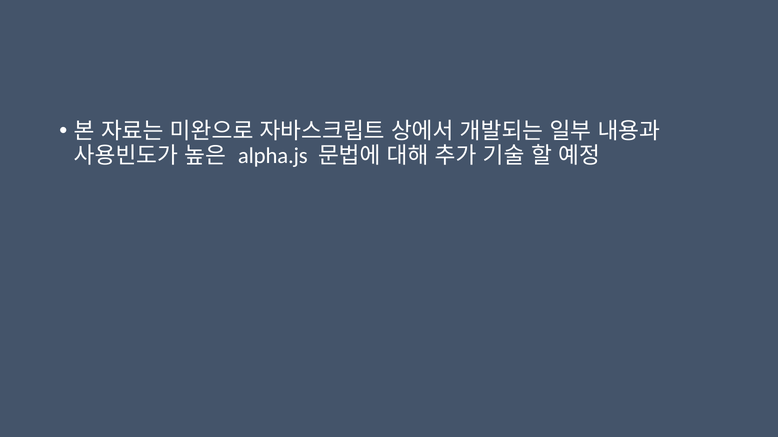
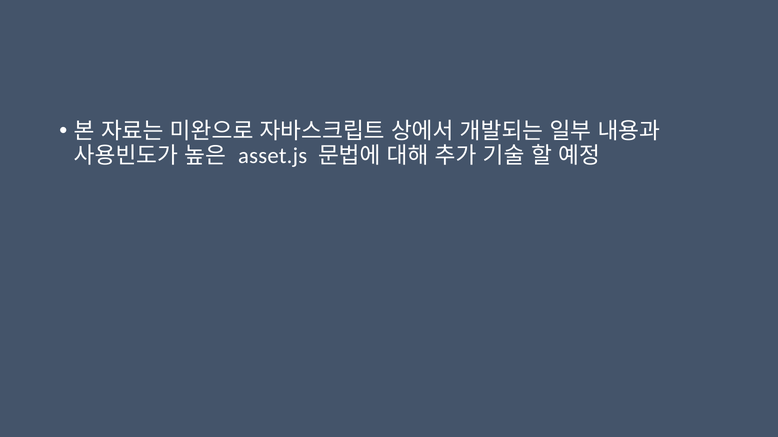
alpha.js: alpha.js -> asset.js
